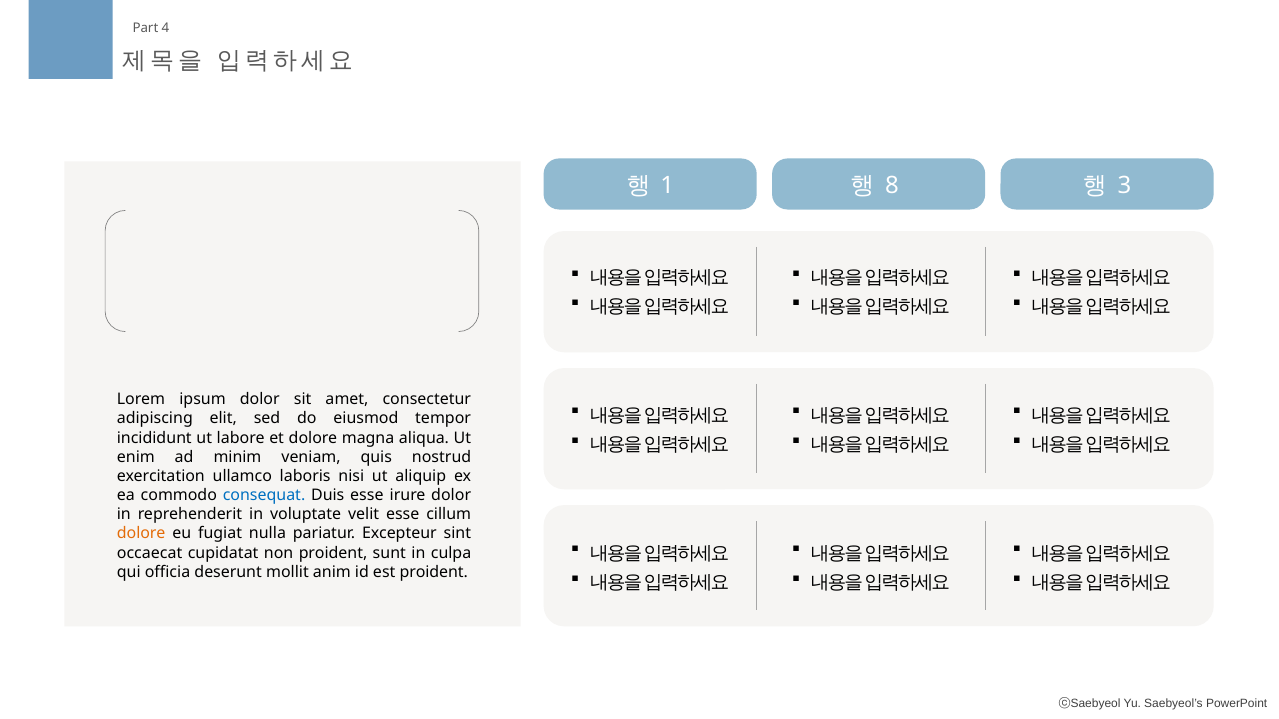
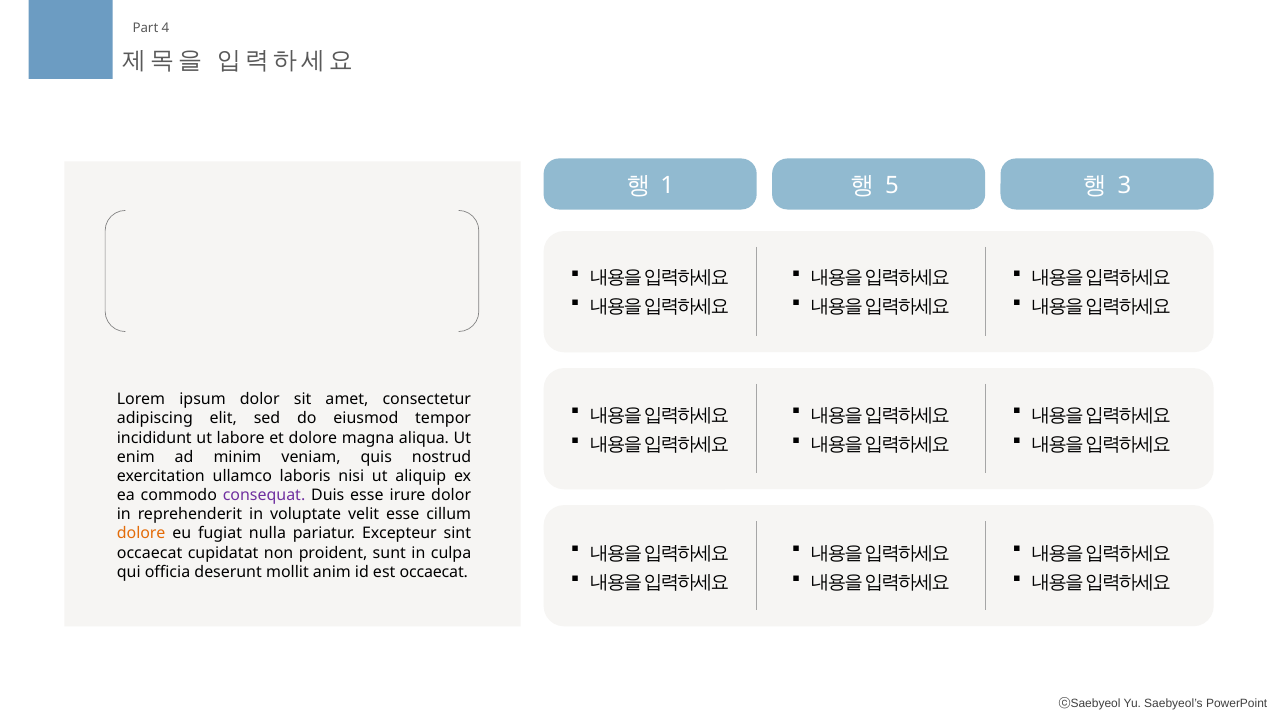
8: 8 -> 5
consequat colour: blue -> purple
est proident: proident -> occaecat
